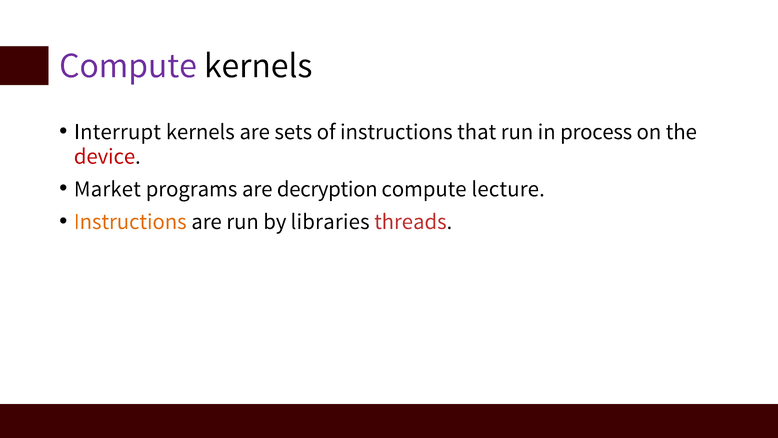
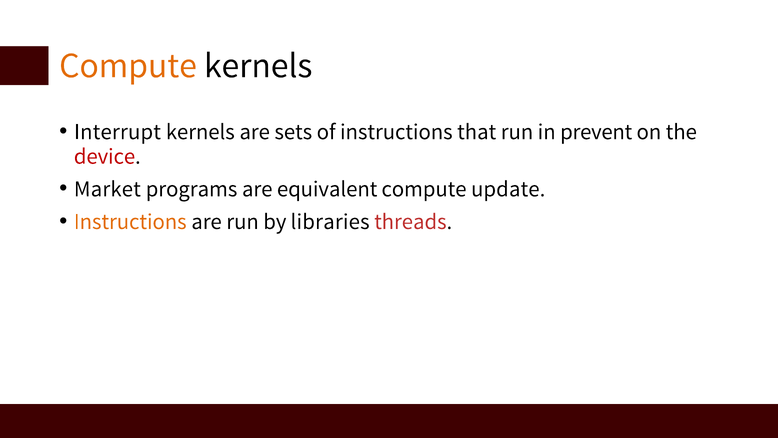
Compute at (128, 65) colour: purple -> orange
process: process -> prevent
decryption: decryption -> equivalent
lecture: lecture -> update
